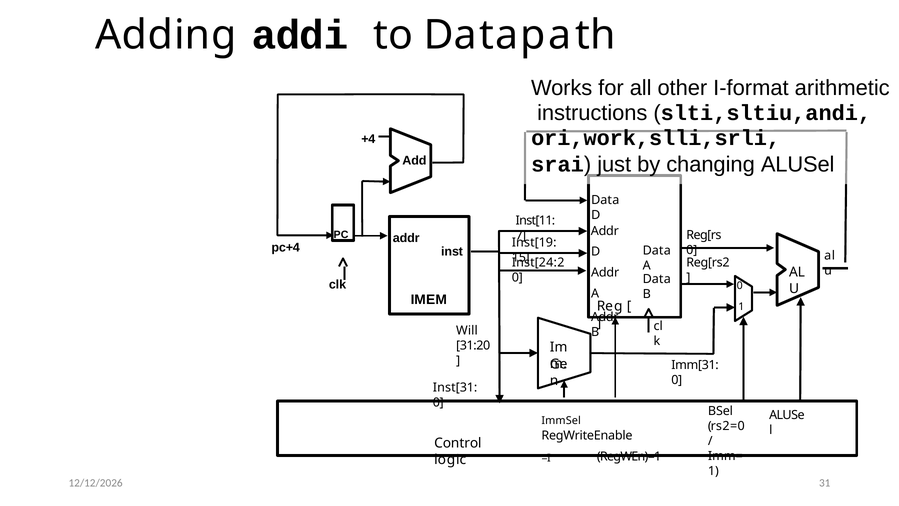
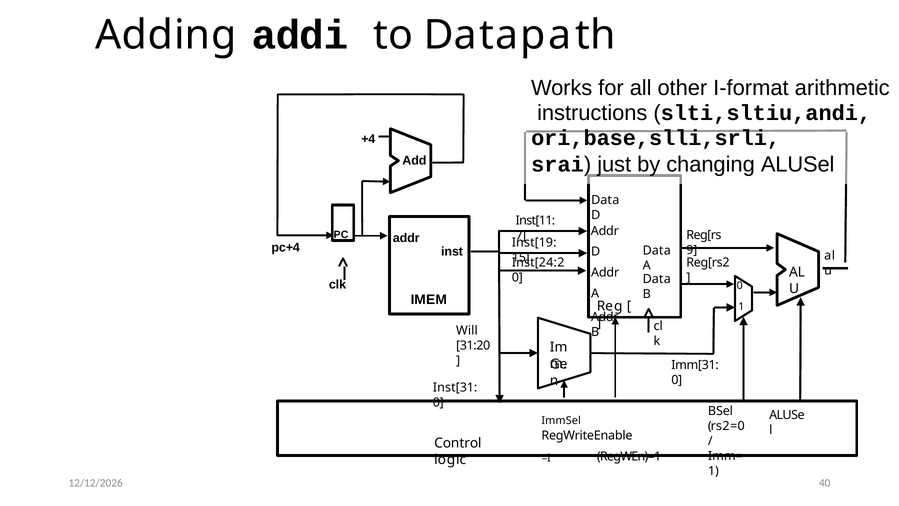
ori,work,slli,srli: ori,work,slli,srli -> ori,base,slli,srli
0 at (692, 250): 0 -> 9
31: 31 -> 40
